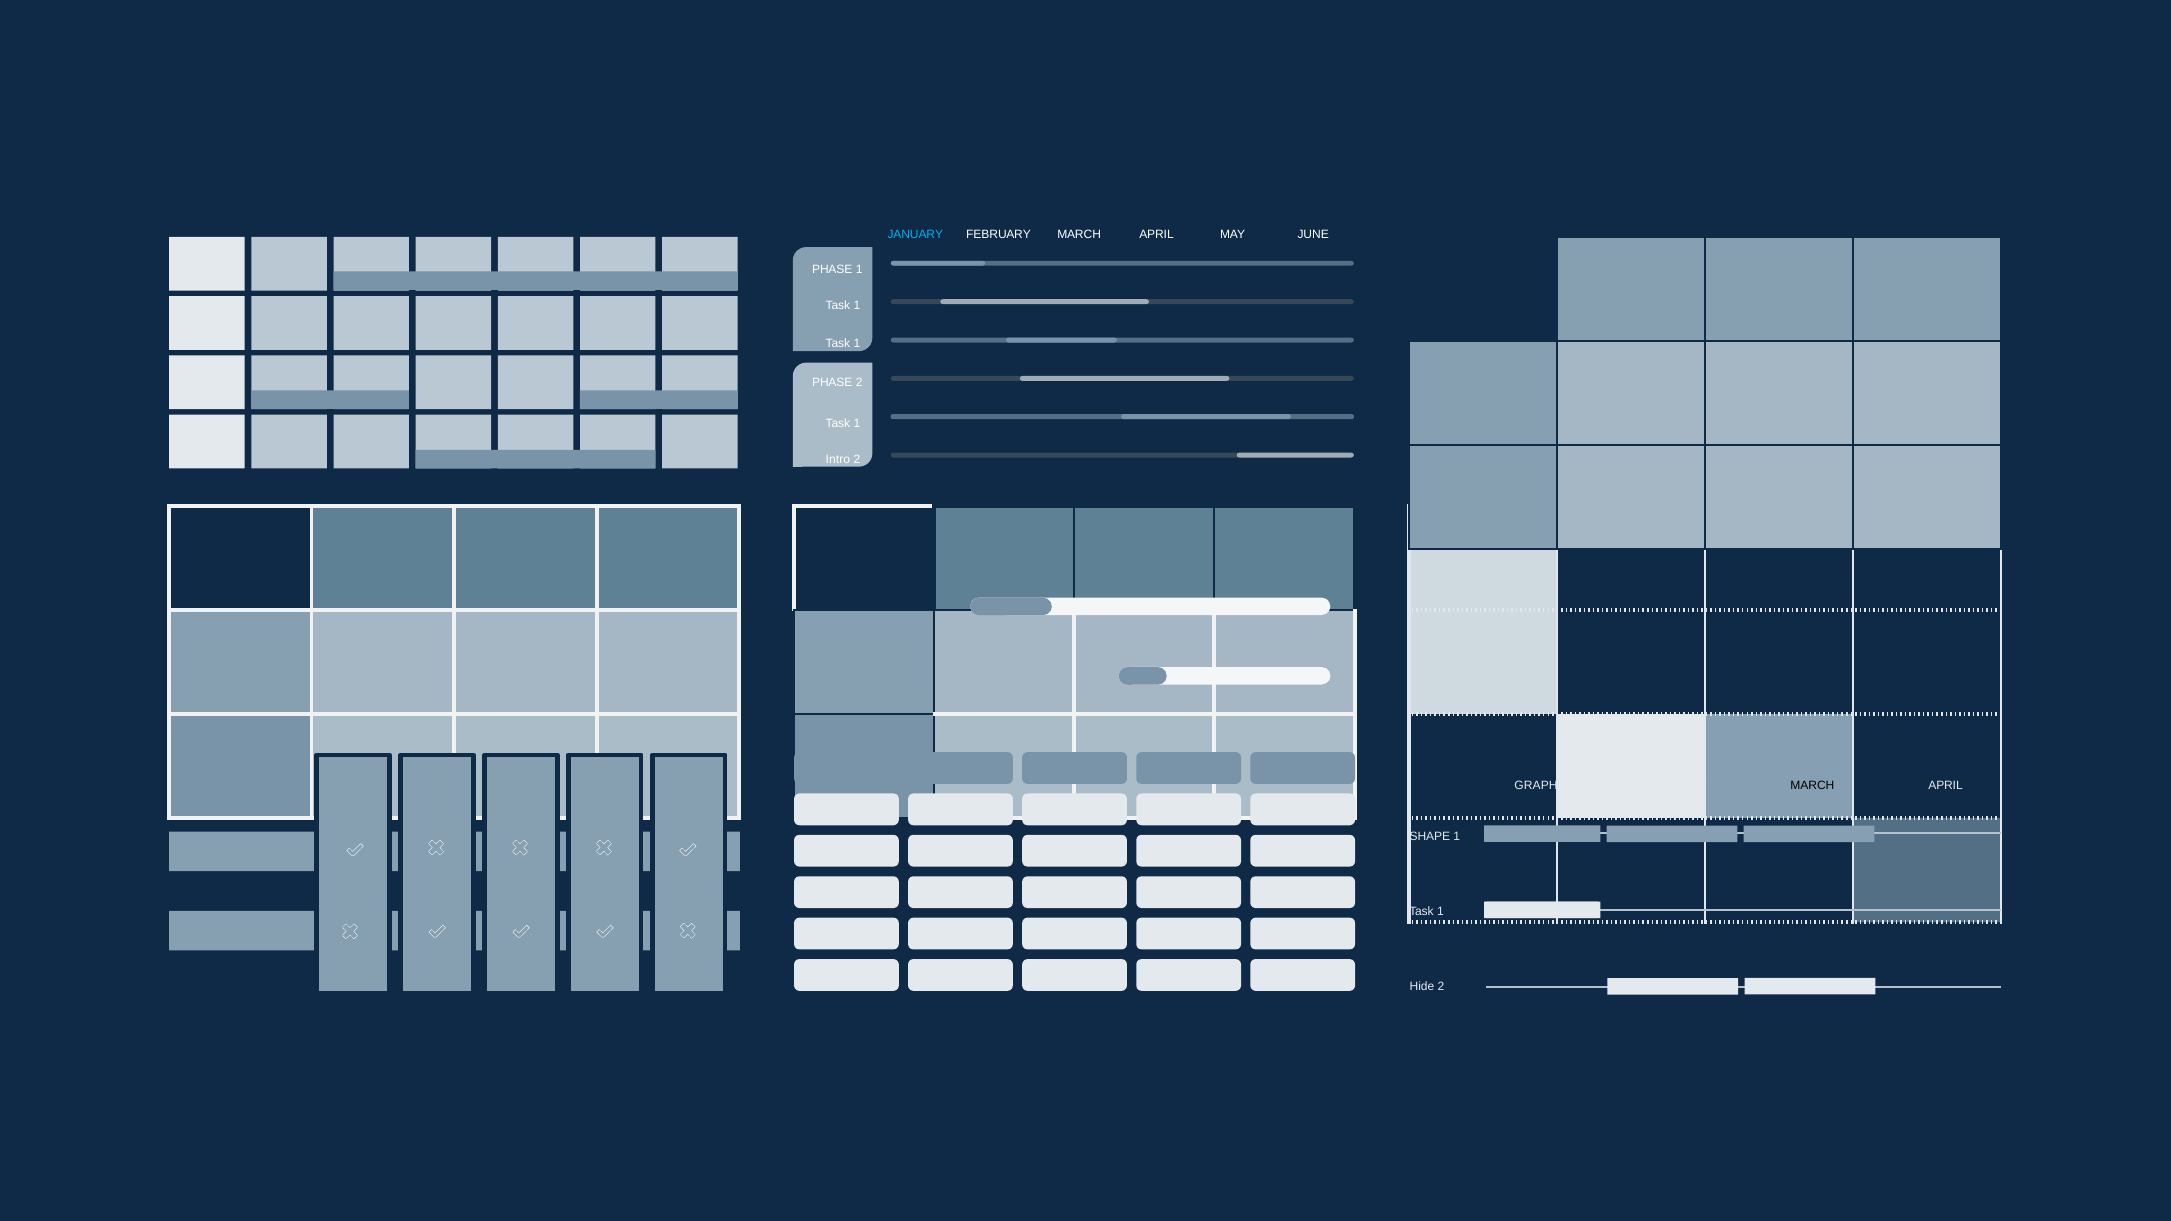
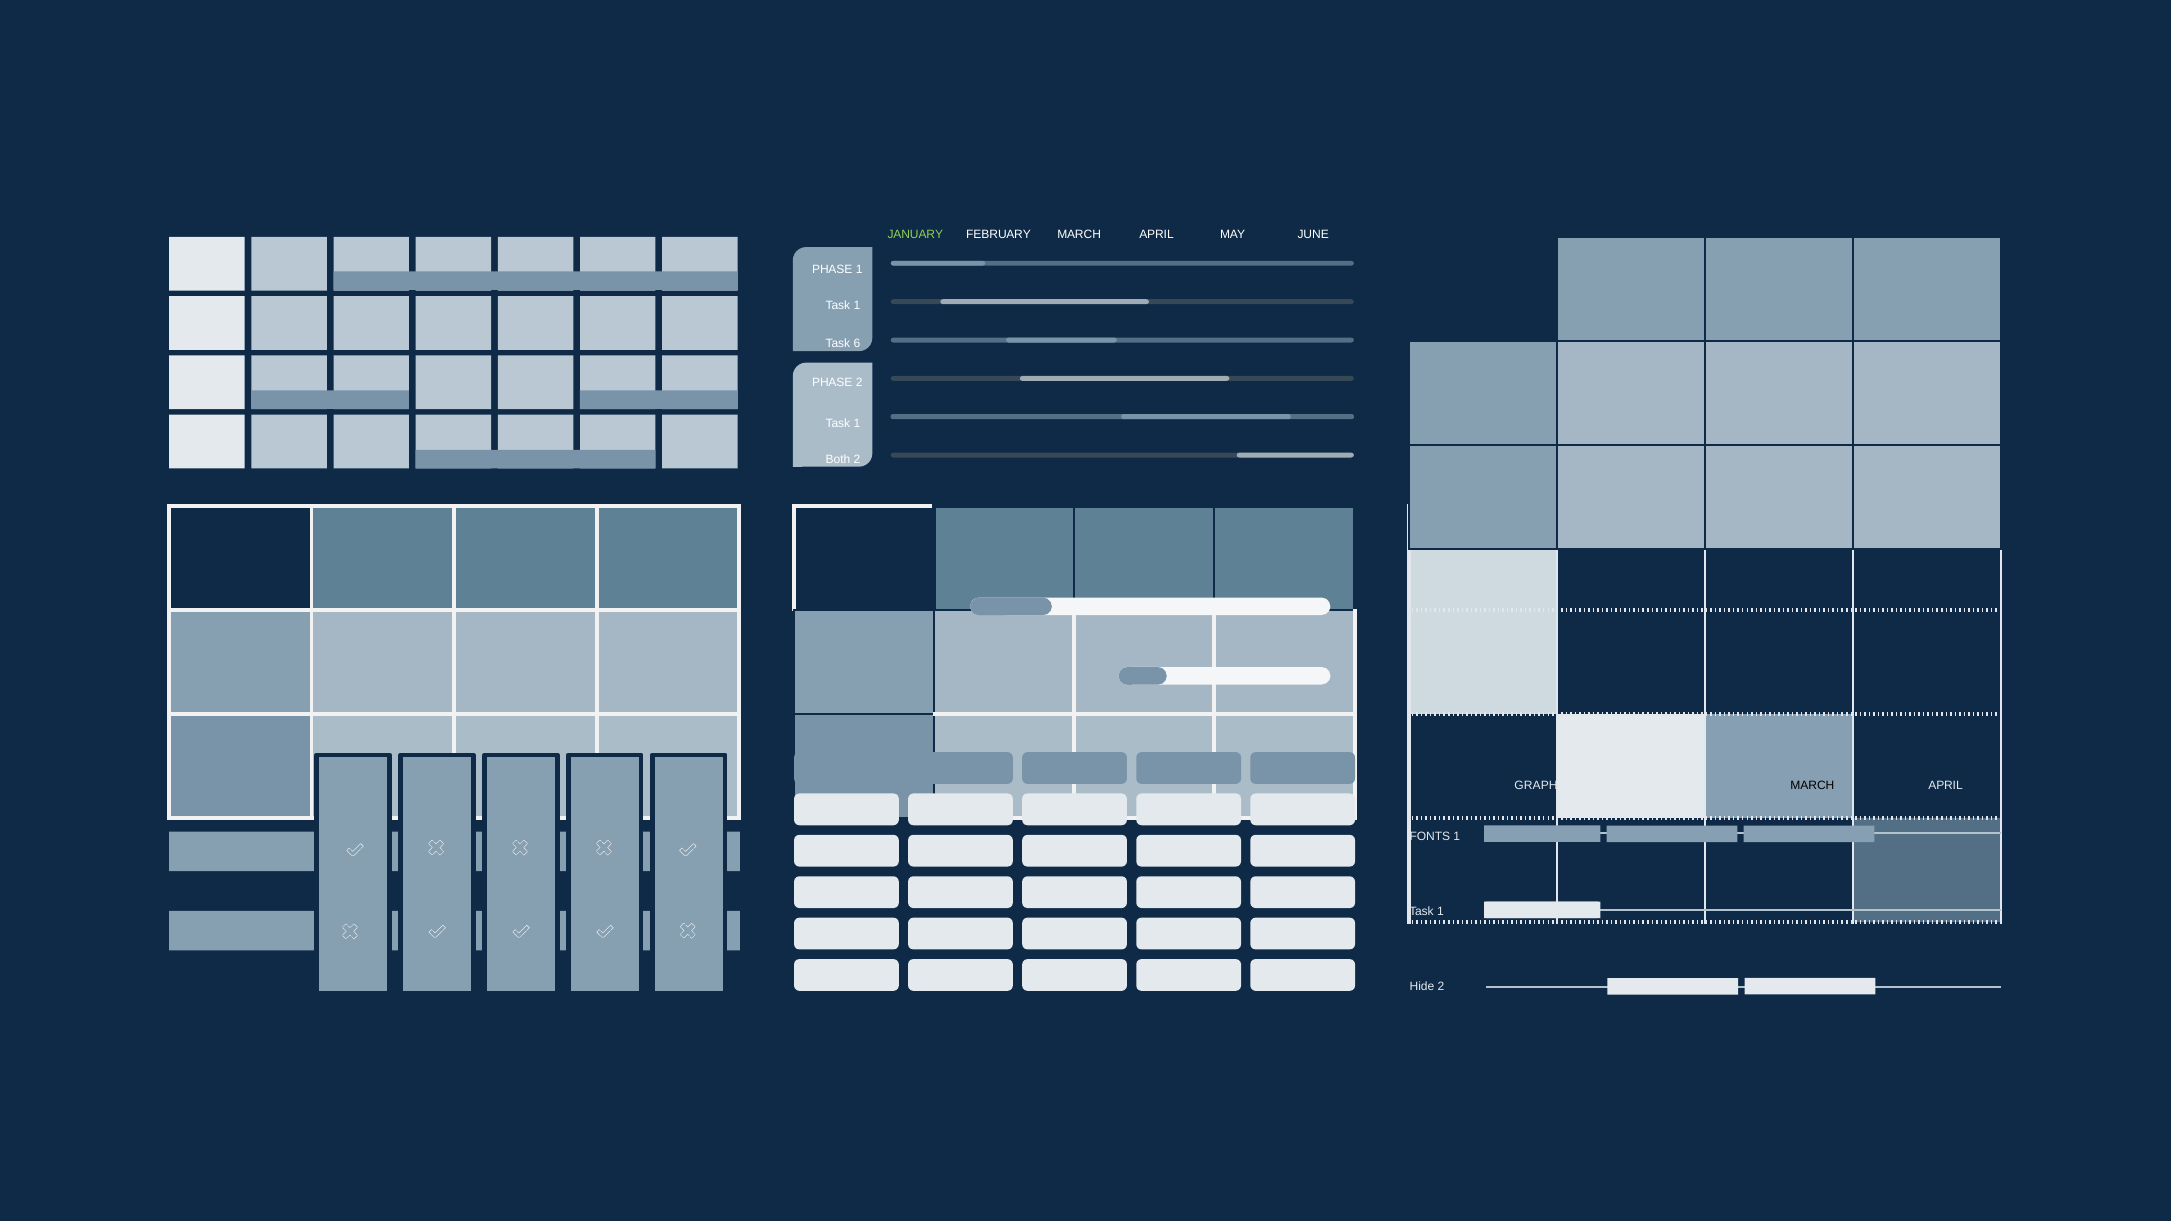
JANUARY colour: light blue -> light green
1 at (857, 344): 1 -> 6
Intro: Intro -> Both
SHAPE: SHAPE -> FONTS
